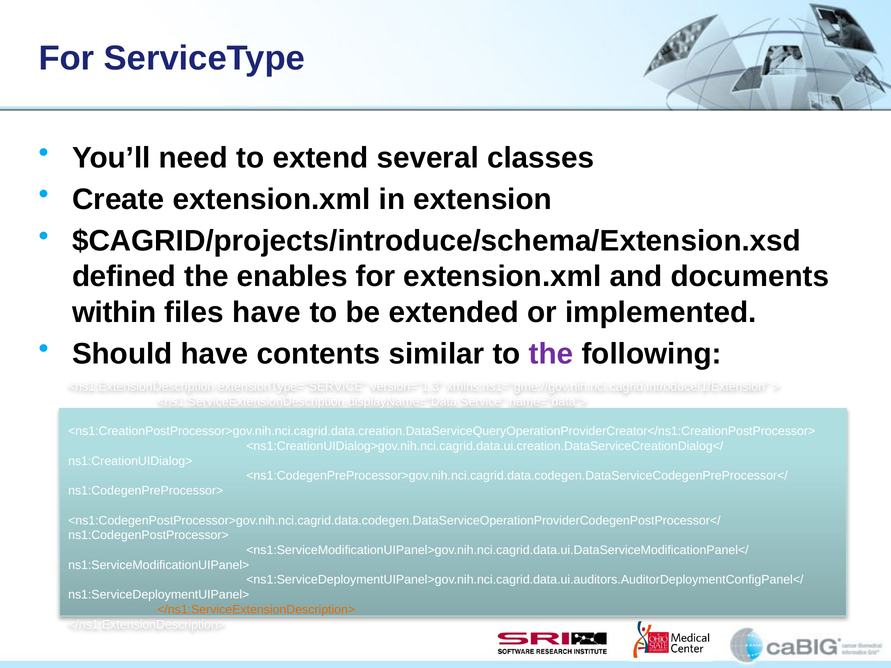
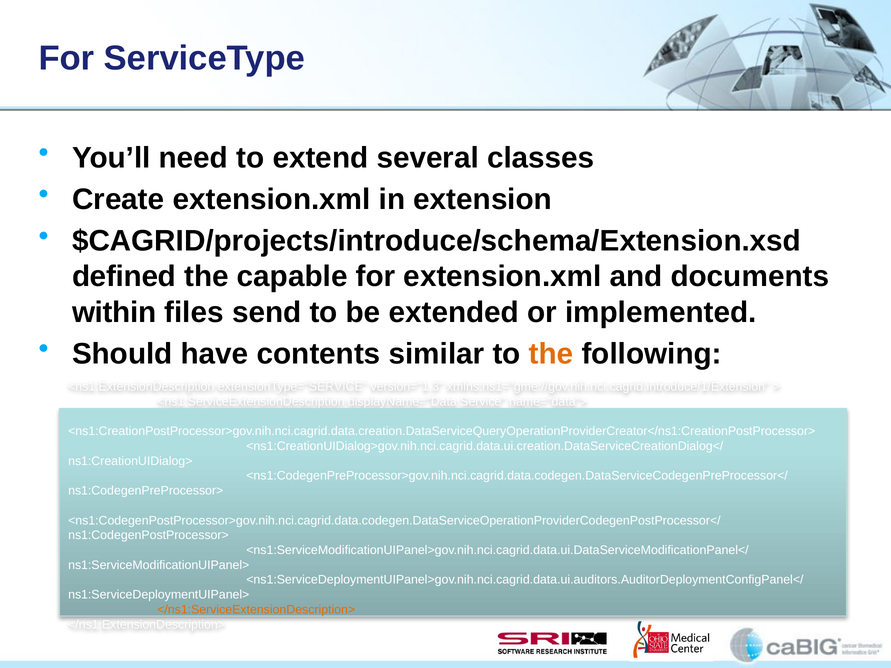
enables: enables -> capable
files have: have -> send
the at (551, 354) colour: purple -> orange
